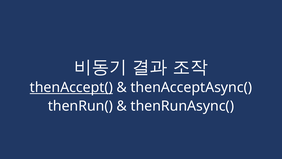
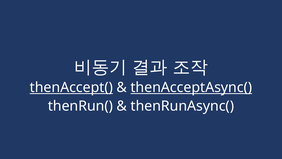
thenAcceptAsync( underline: none -> present
